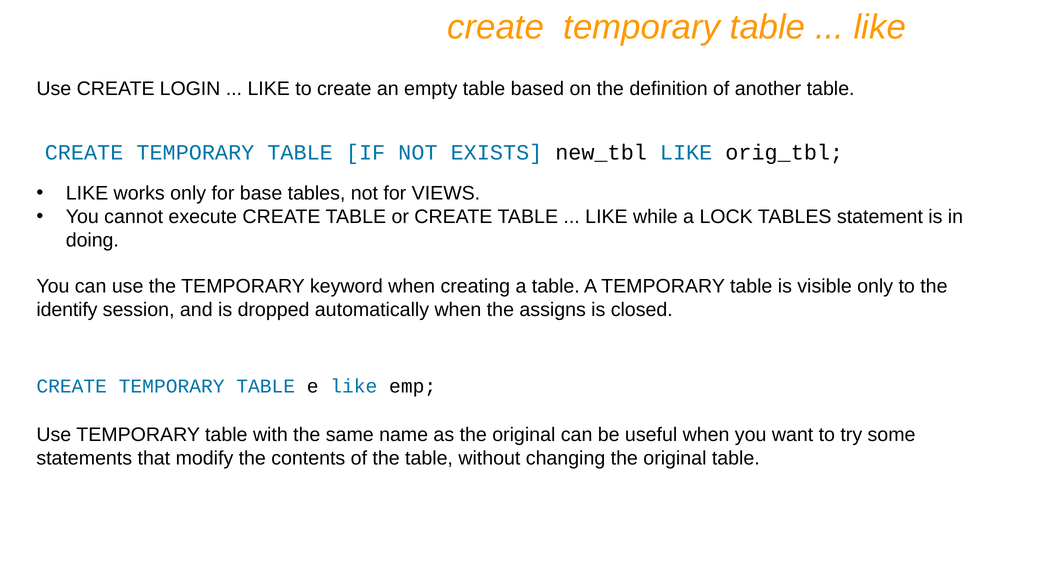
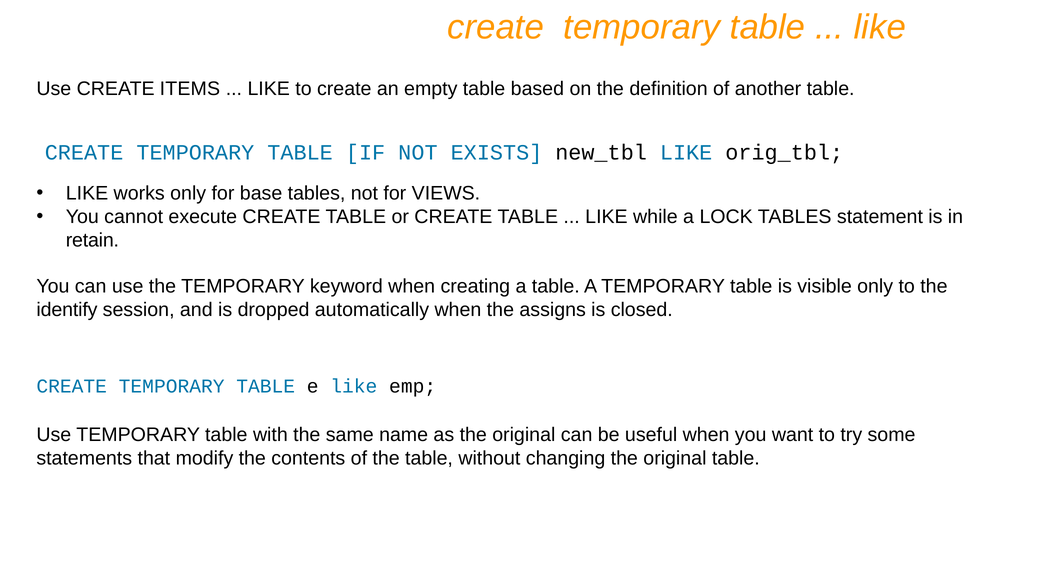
LOGIN: LOGIN -> ITEMS
doing: doing -> retain
